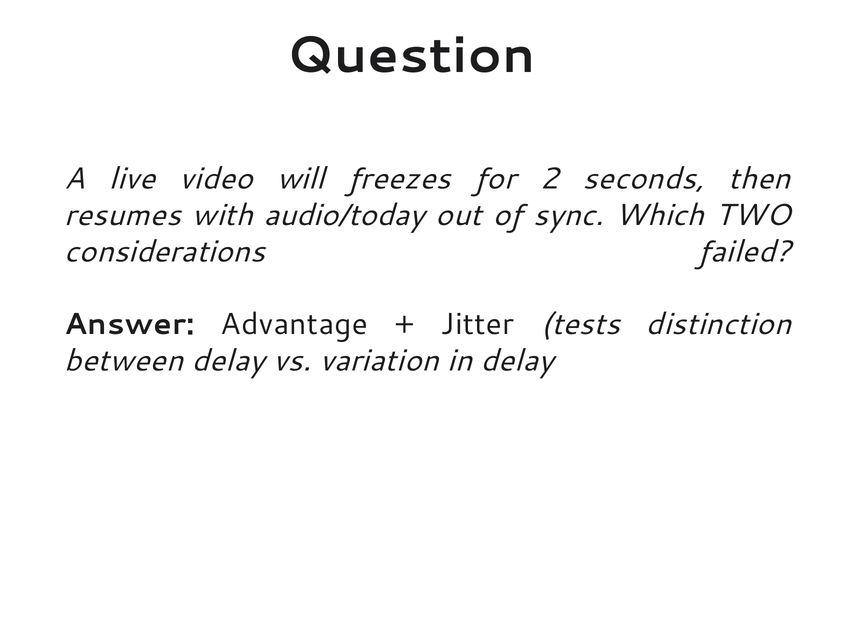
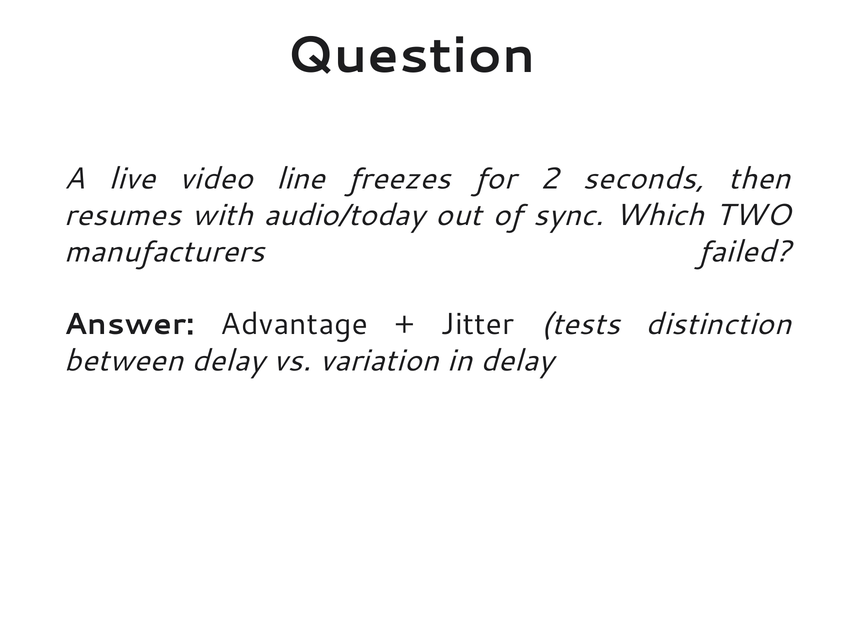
will: will -> line
considerations: considerations -> manufacturers
